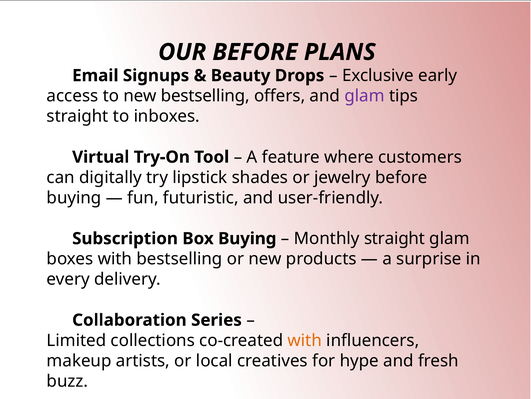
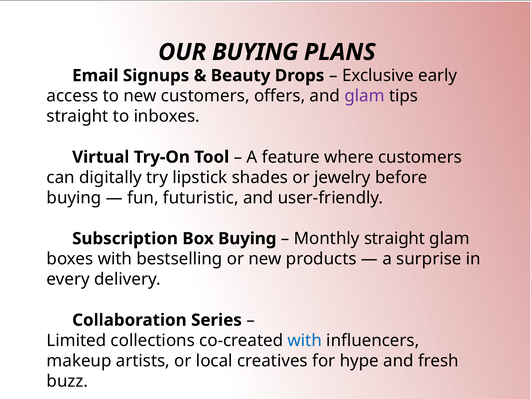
OUR BEFORE: BEFORE -> BUYING
new bestselling: bestselling -> customers
with at (305, 340) colour: orange -> blue
